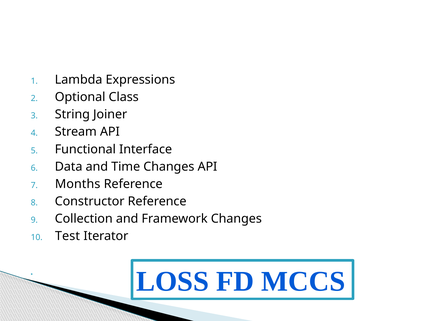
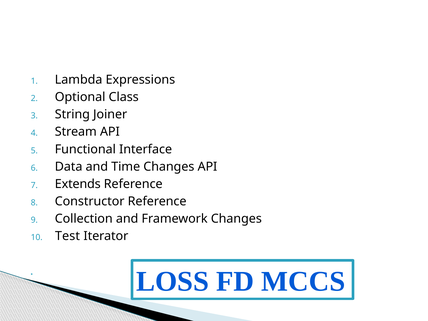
Months: Months -> Extends
